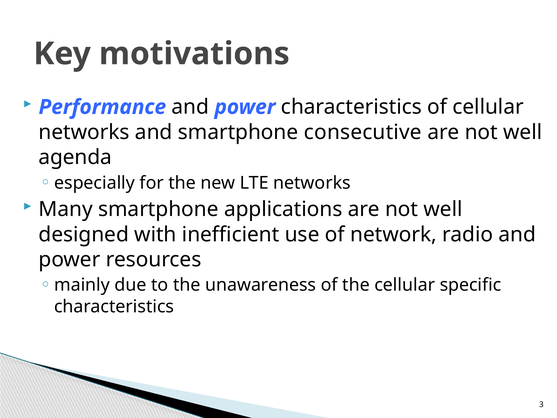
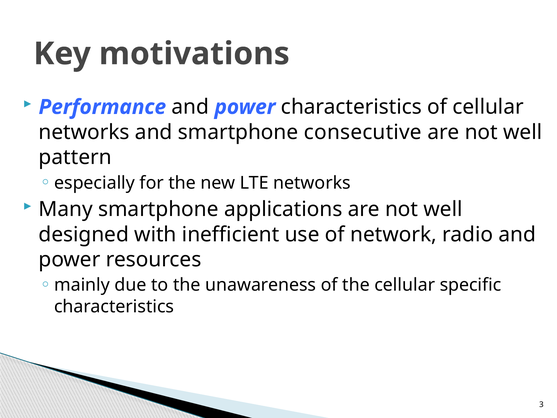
agenda: agenda -> pattern
